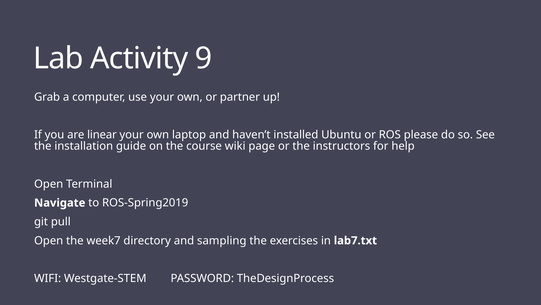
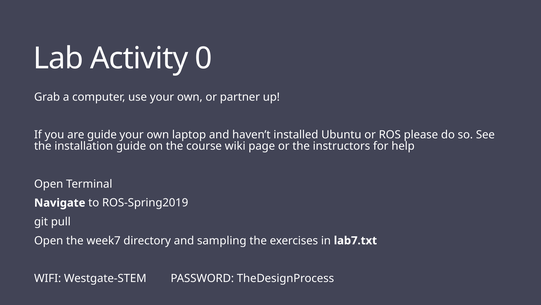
9: 9 -> 0
are linear: linear -> guide
